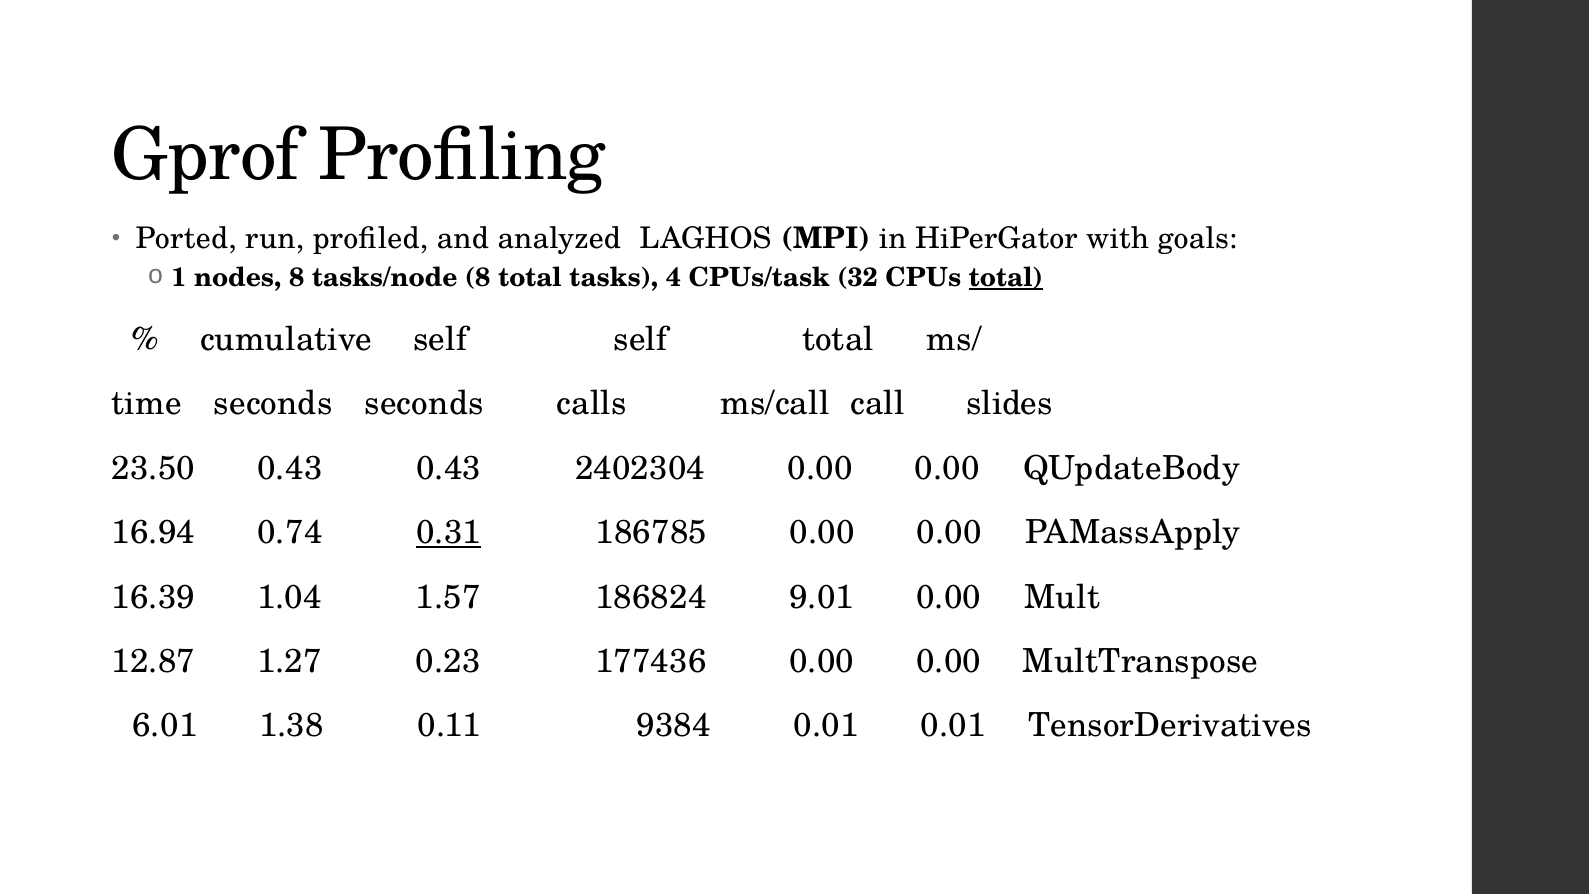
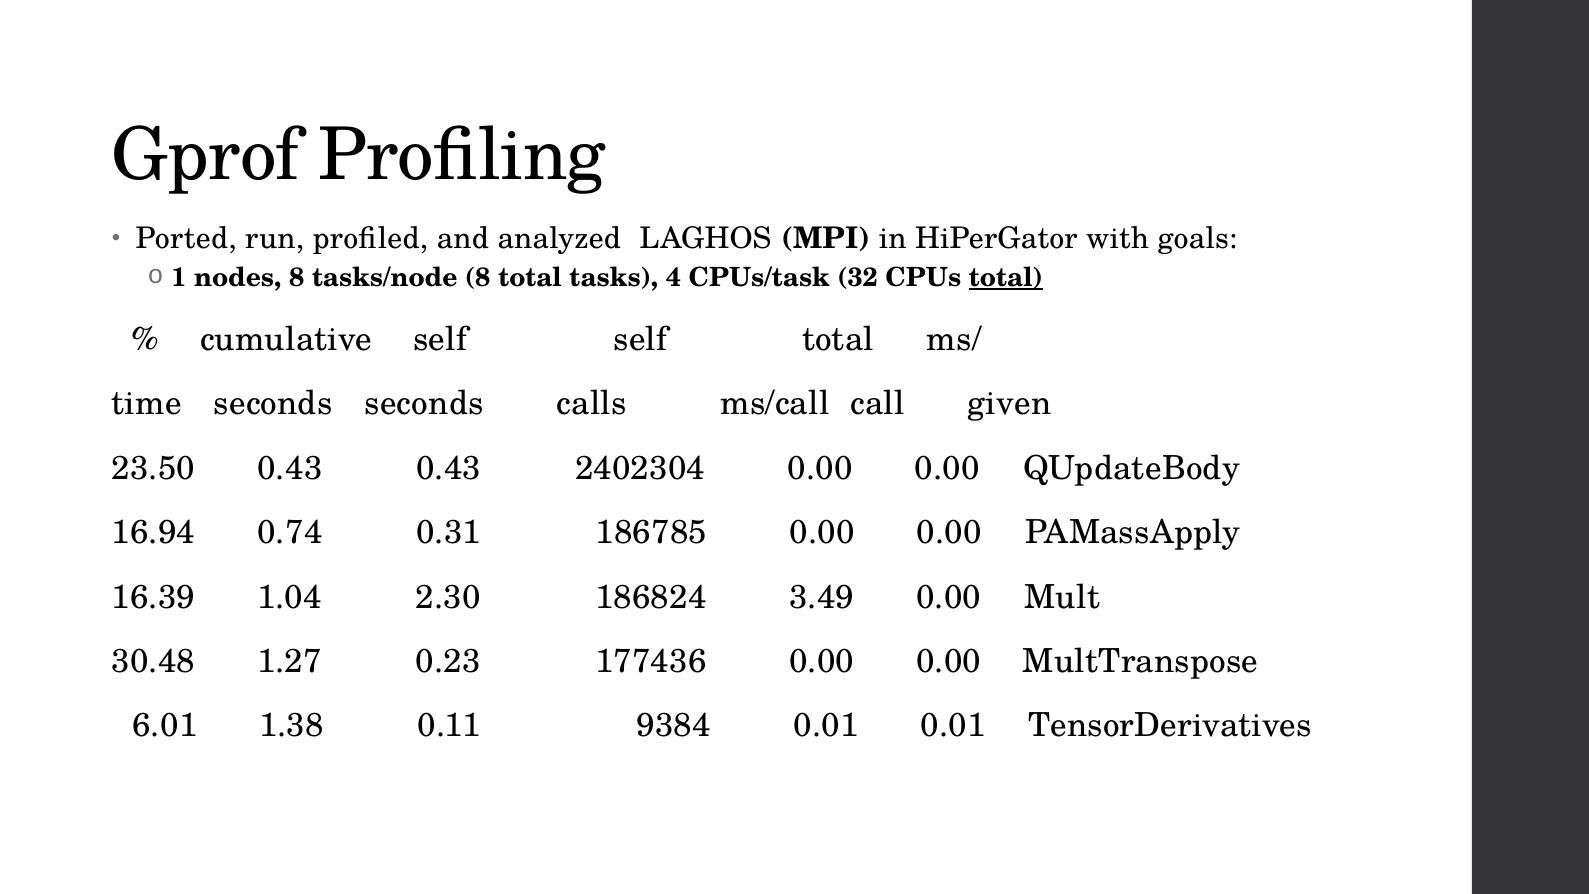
slides: slides -> given
0.31 underline: present -> none
1.57: 1.57 -> 2.30
9.01: 9.01 -> 3.49
12.87: 12.87 -> 30.48
